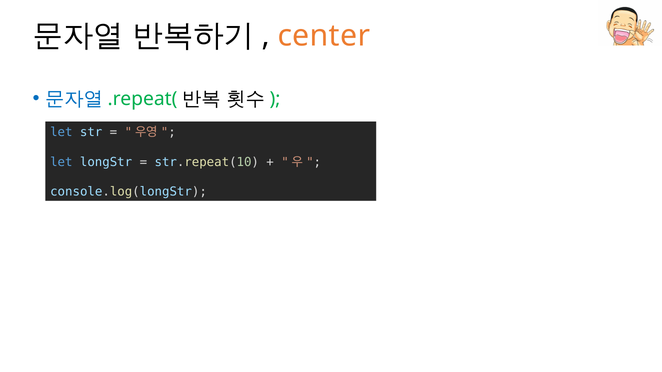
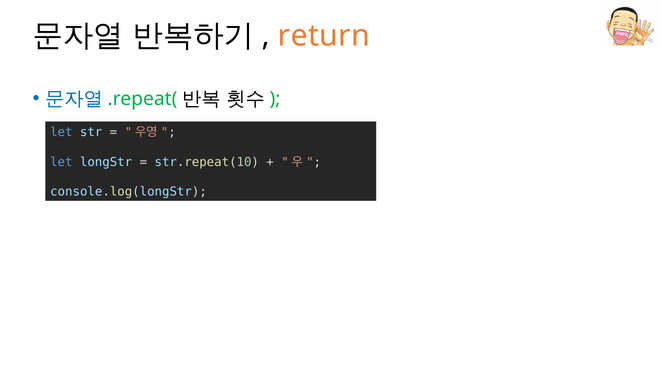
center: center -> return
